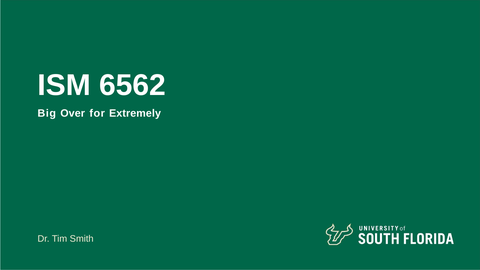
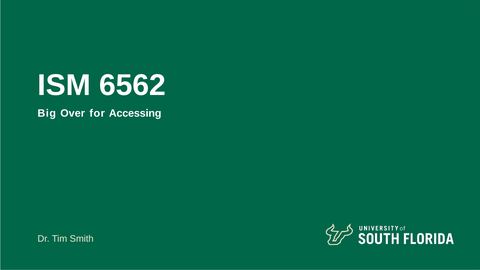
Extremely: Extremely -> Accessing
